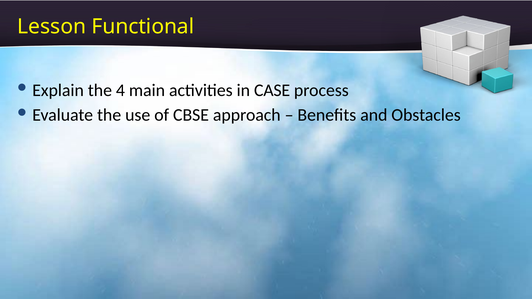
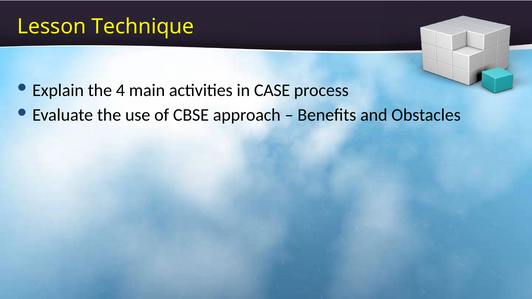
Functional: Functional -> Technique
